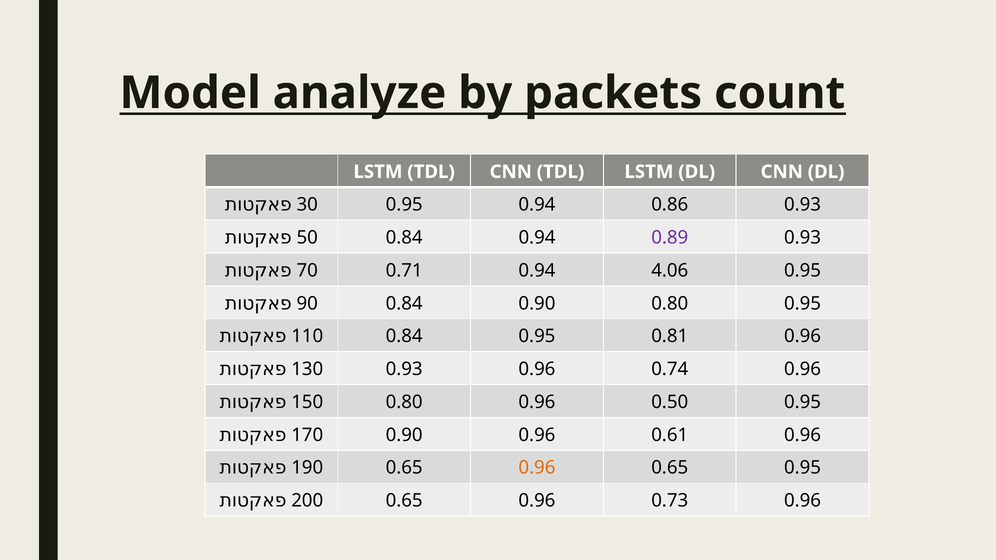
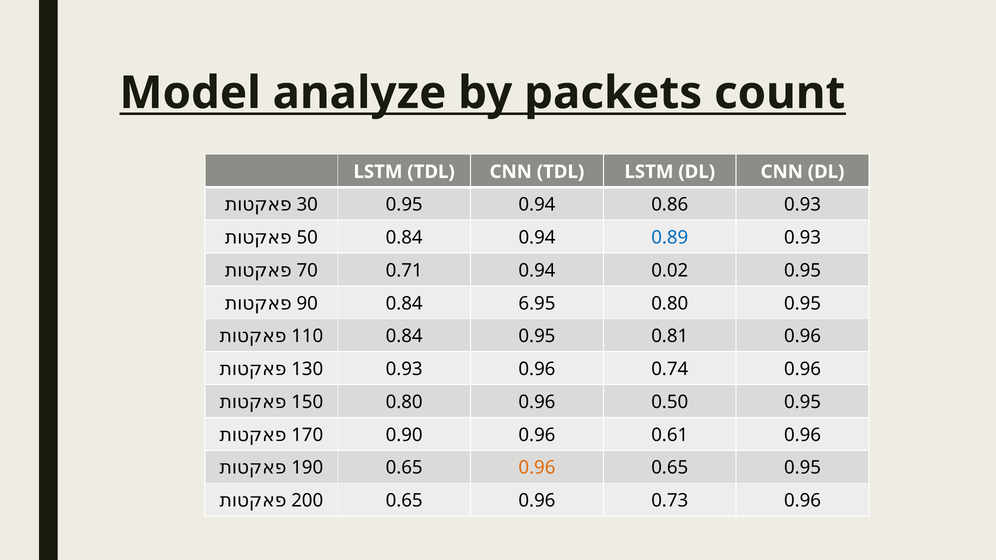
0.89 colour: purple -> blue
4.06: 4.06 -> 0.02
0.84 0.90: 0.90 -> 6.95
